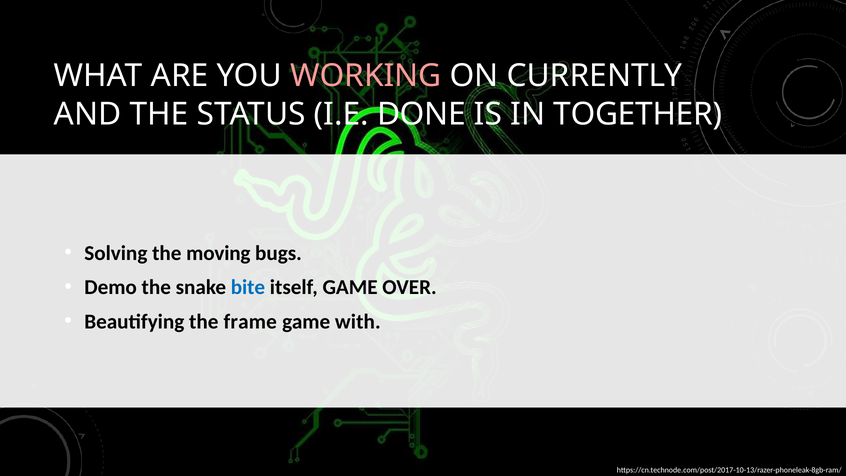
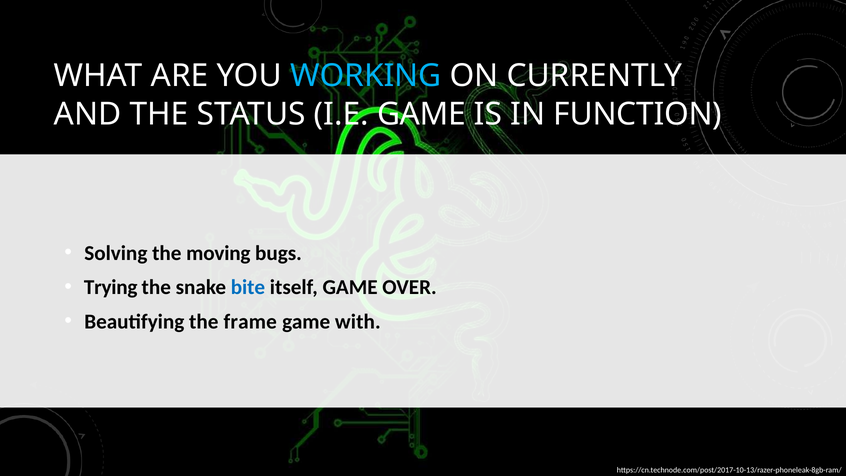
WORKING colour: pink -> light blue
I.E DONE: DONE -> GAME
TOGETHER: TOGETHER -> FUNCTION
Demo: Demo -> Trying
